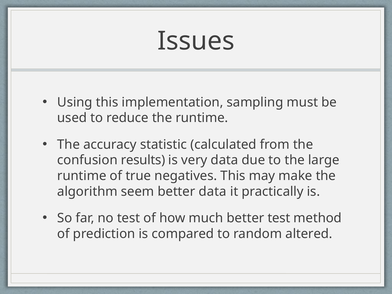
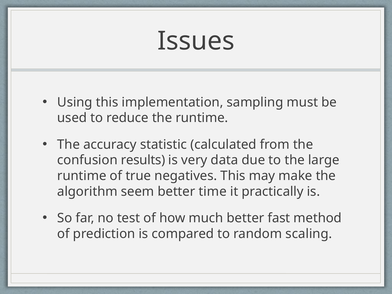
better data: data -> time
better test: test -> fast
altered: altered -> scaling
